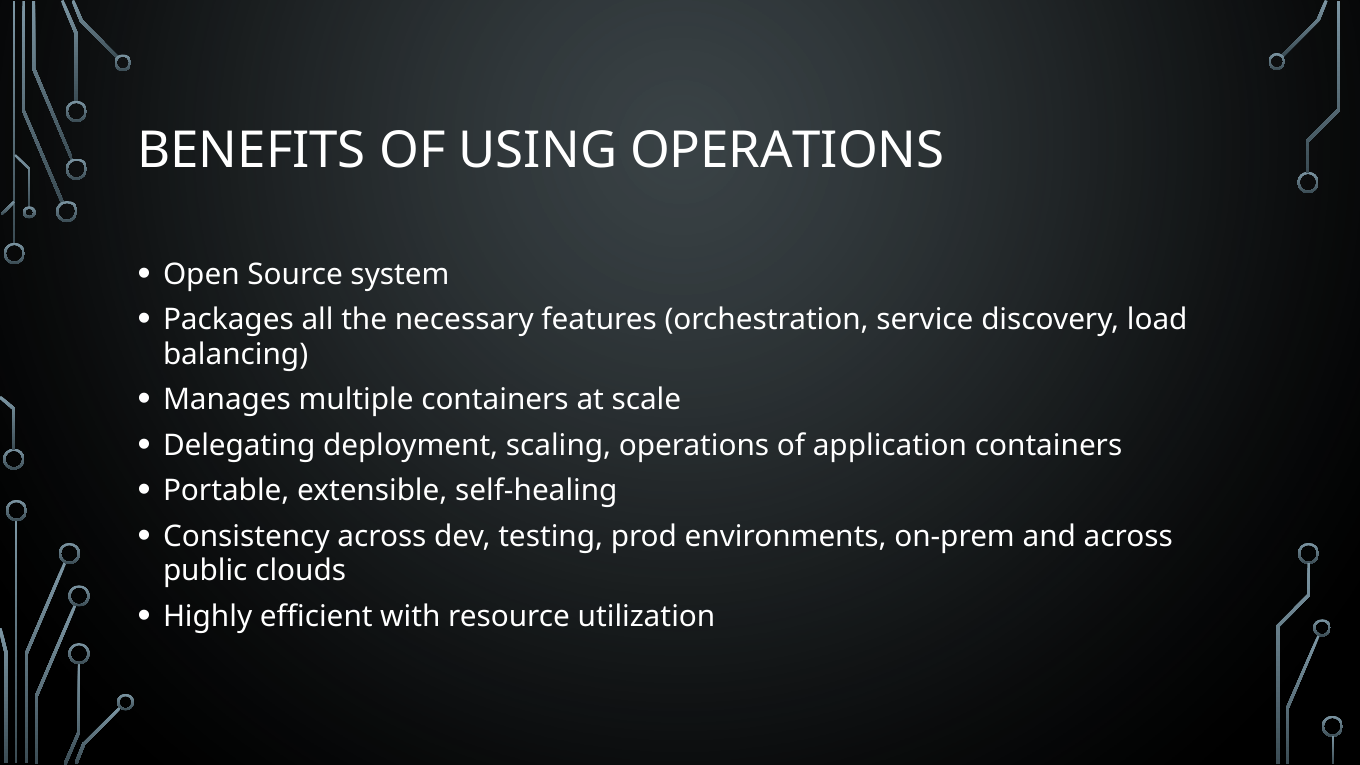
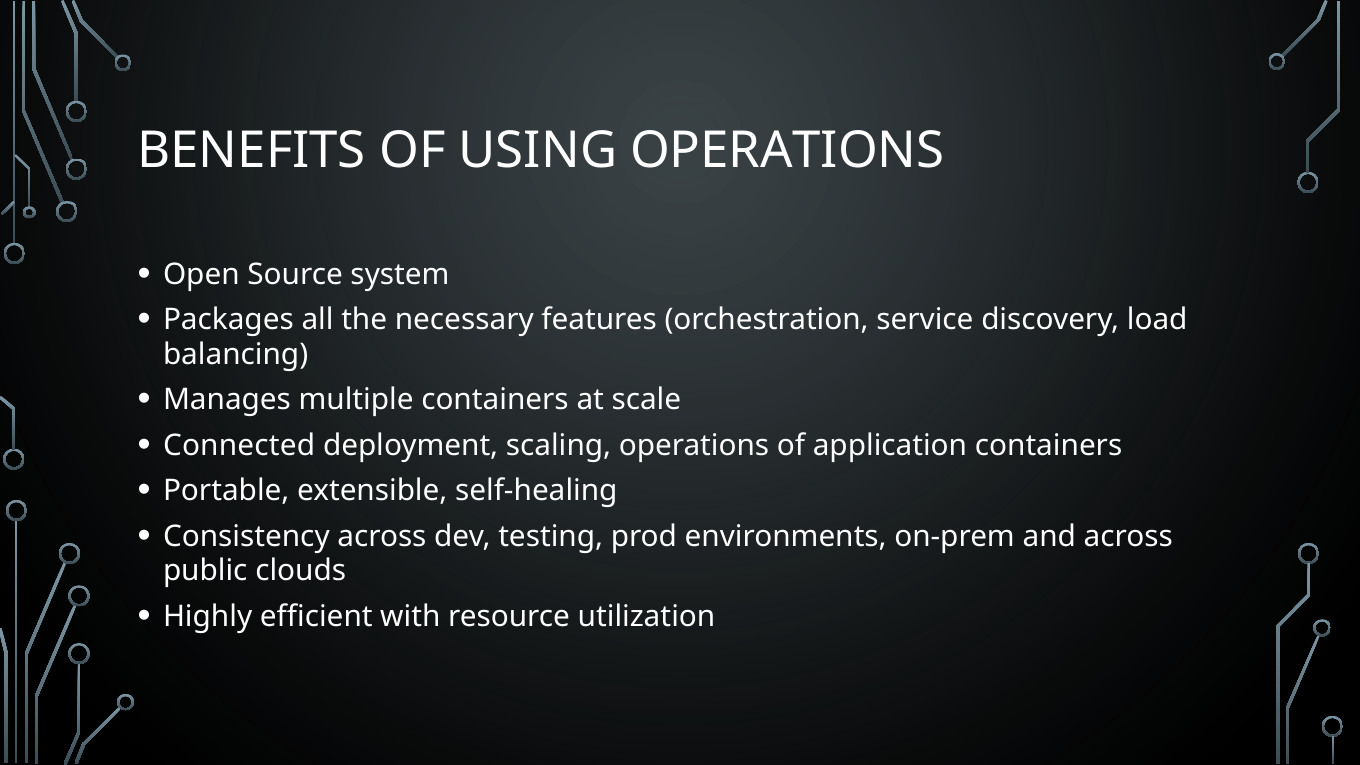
Delegating: Delegating -> Connected
